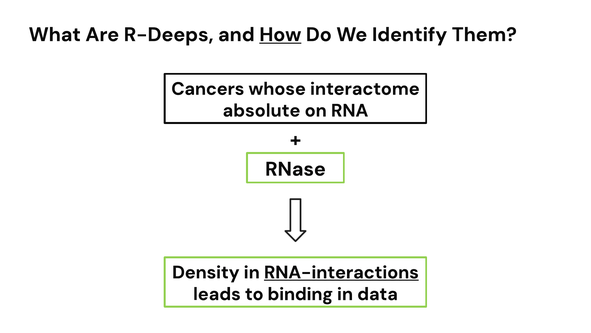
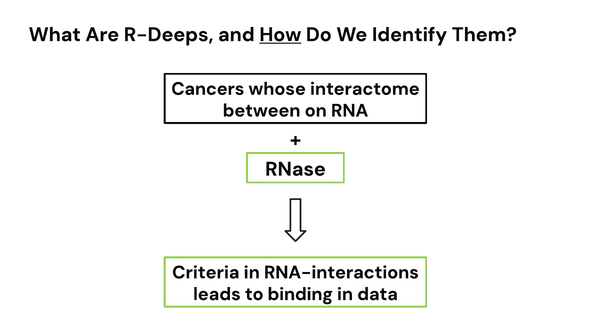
absolute: absolute -> between
Density: Density -> Criteria
RNA-interactions underline: present -> none
